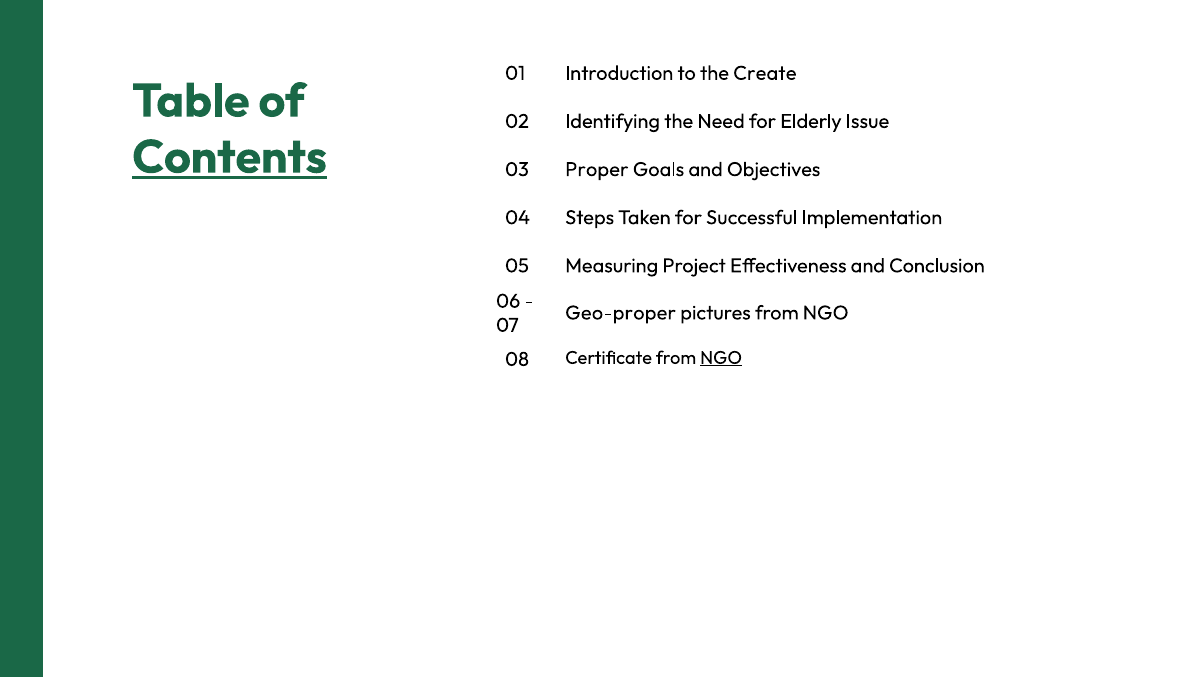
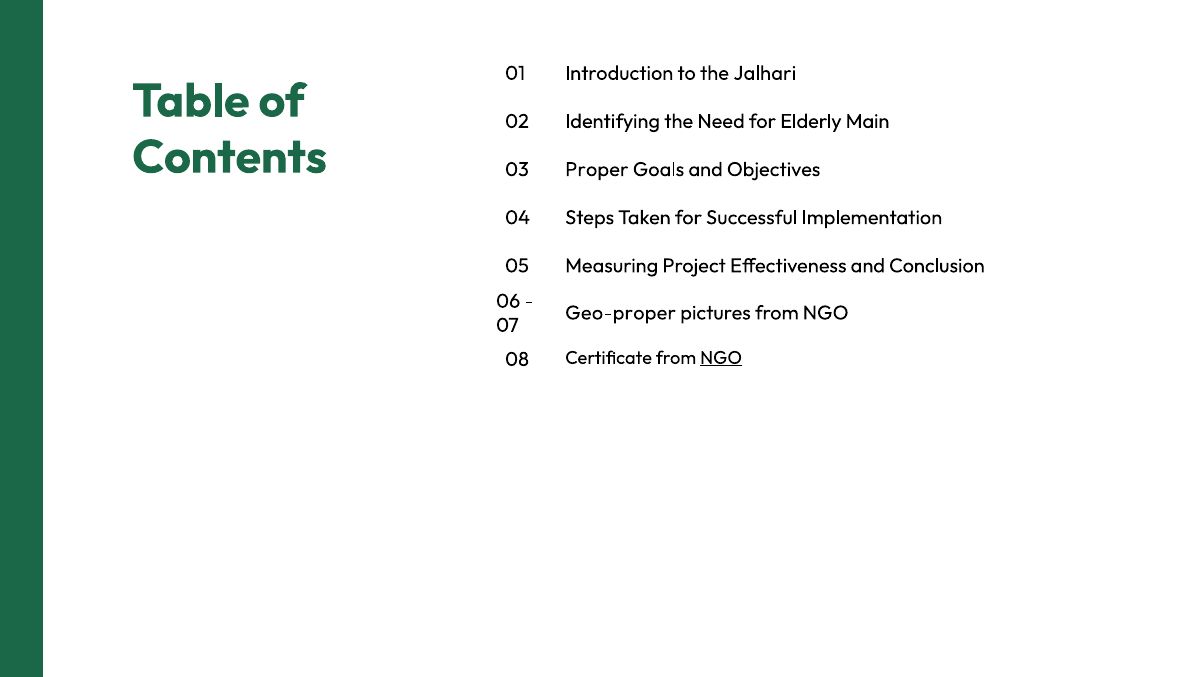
Create: Create -> Jalhari
Issue: Issue -> Main
Contents underline: present -> none
